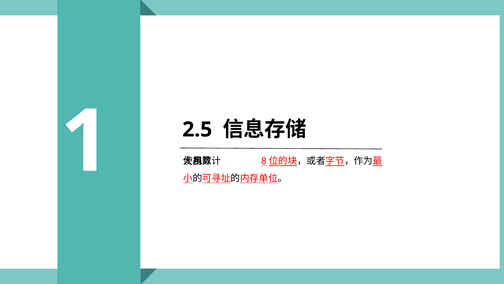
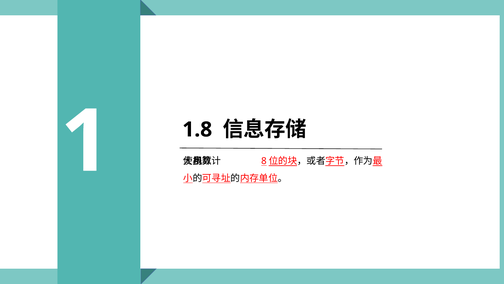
2.5: 2.5 -> 1.8
